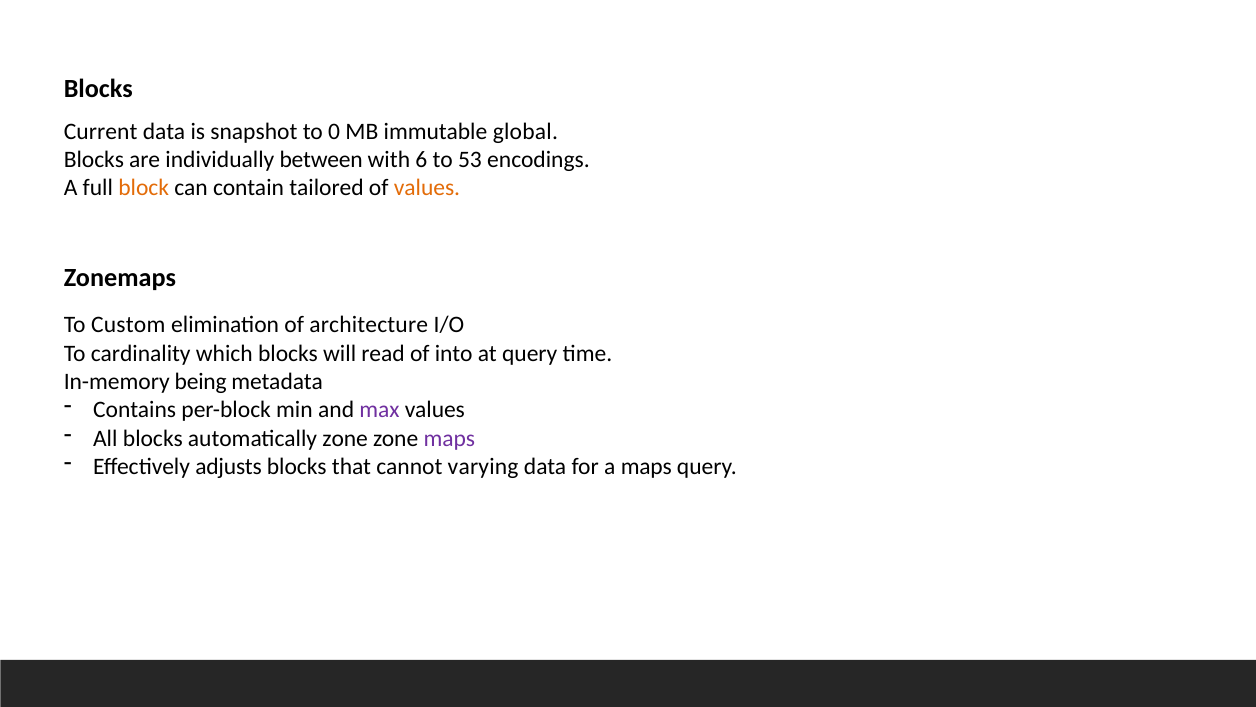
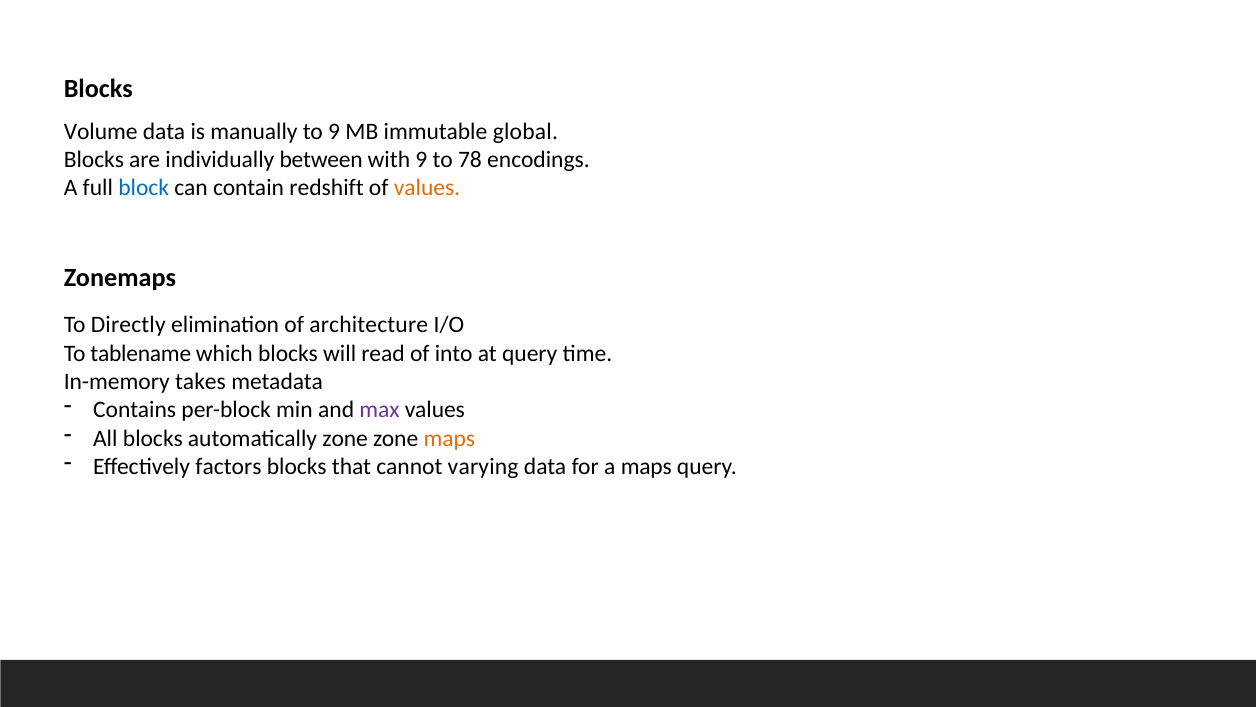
Current: Current -> Volume
snapshot: snapshot -> manually
to 0: 0 -> 9
with 6: 6 -> 9
53: 53 -> 78
block colour: orange -> blue
tailored: tailored -> redshift
Custom: Custom -> Directly
cardinality: cardinality -> tablename
being: being -> takes
maps at (449, 438) colour: purple -> orange
adjusts: adjusts -> factors
